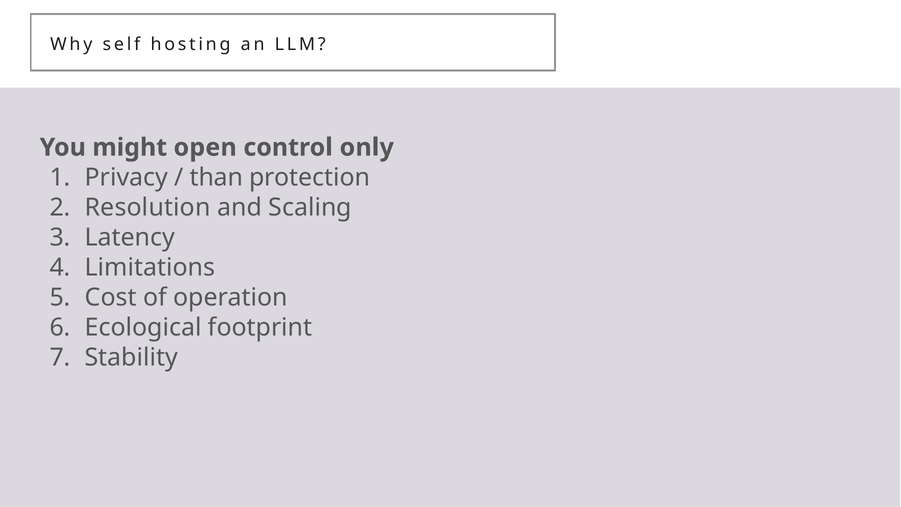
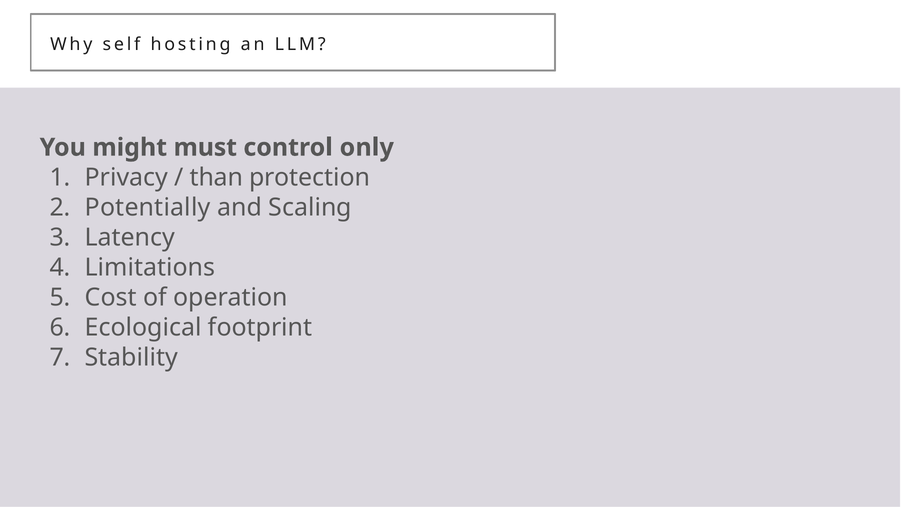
open: open -> must
Resolution: Resolution -> Potentially
